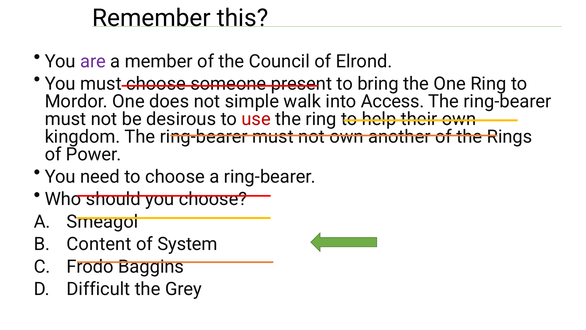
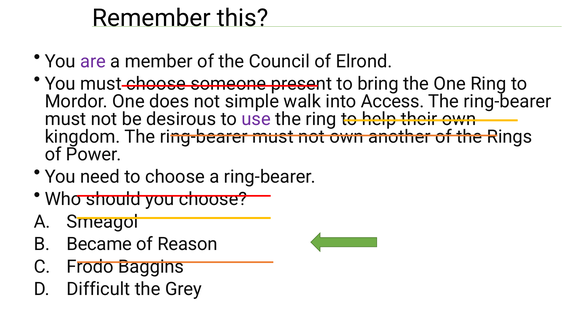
use colour: red -> purple
Content: Content -> Became
System: System -> Reason
